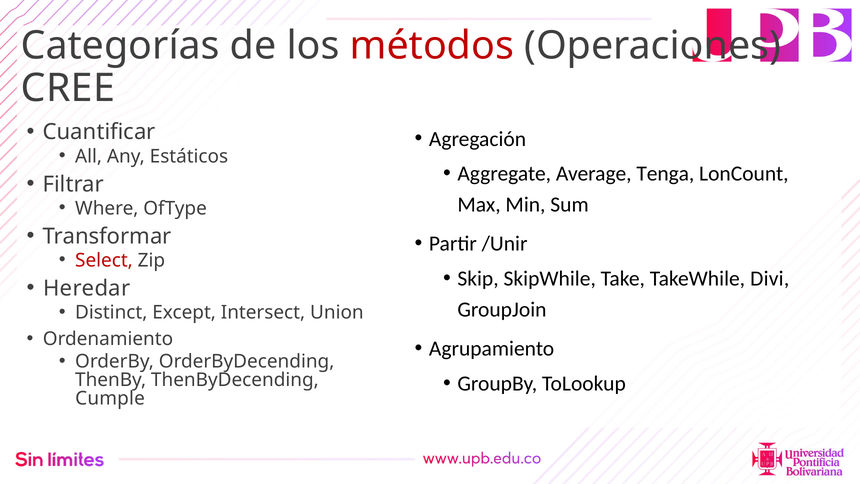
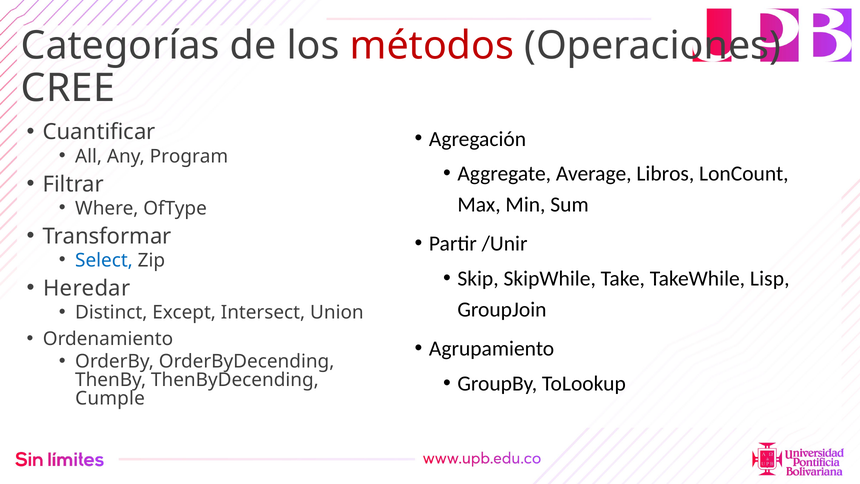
Estáticos: Estáticos -> Program
Tenga: Tenga -> Libros
Select colour: red -> blue
Divi: Divi -> Lisp
